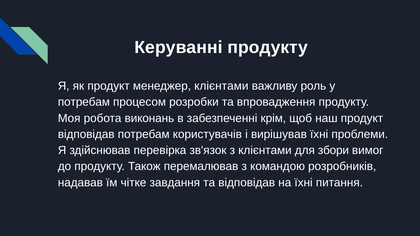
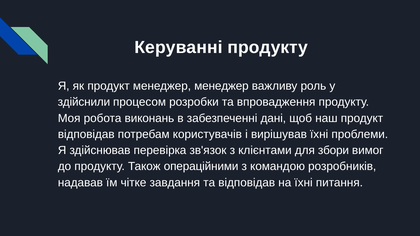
менеджер клієнтами: клієнтами -> менеджер
потребам at (84, 102): потребам -> здійснили
крім: крім -> дані
перемалював: перемалював -> операційними
